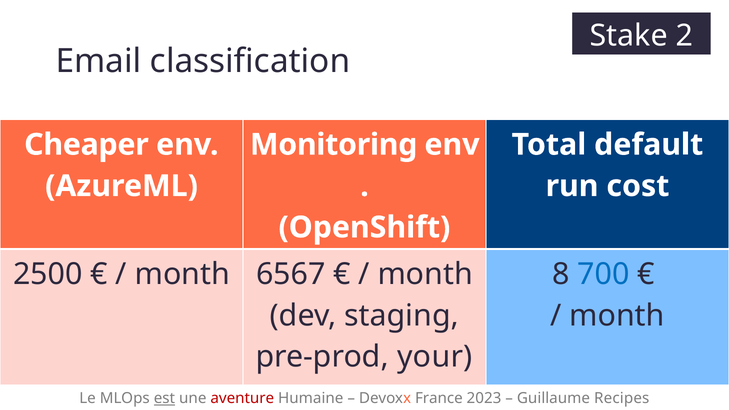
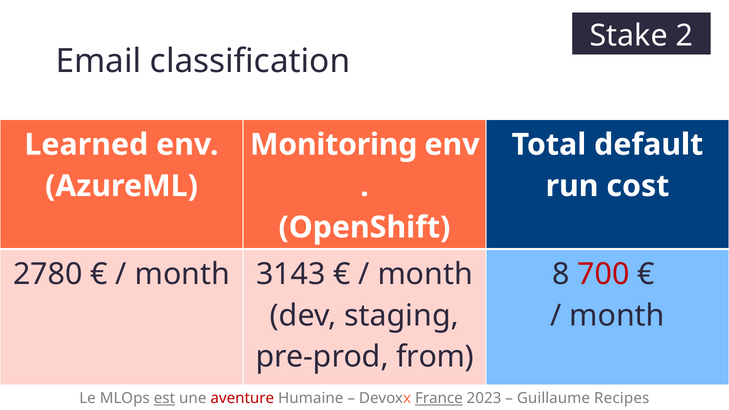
Cheaper: Cheaper -> Learned
2500: 2500 -> 2780
6567: 6567 -> 3143
700 colour: blue -> red
your: your -> from
France underline: none -> present
